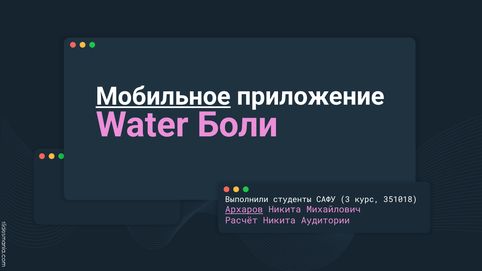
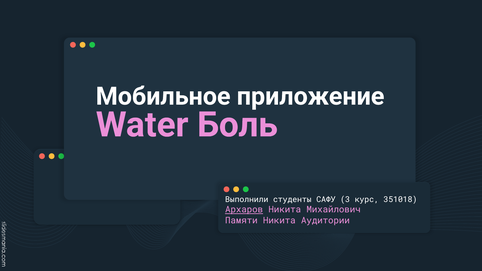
Мобильное underline: present -> none
Боли: Боли -> Боль
Расчёт: Расчёт -> Памяти
